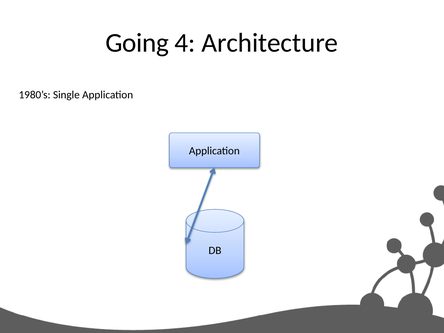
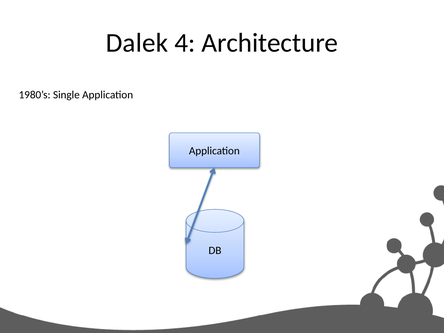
Going: Going -> Dalek
